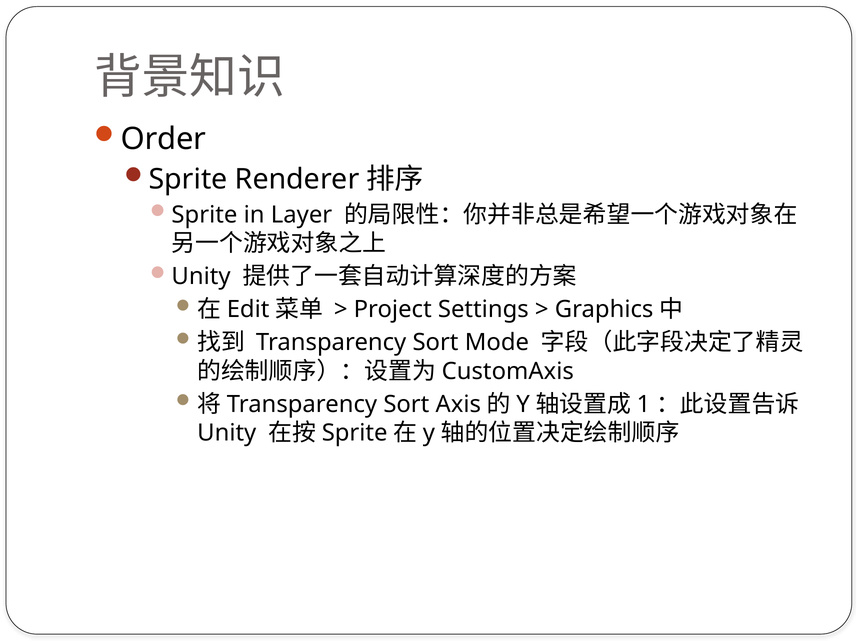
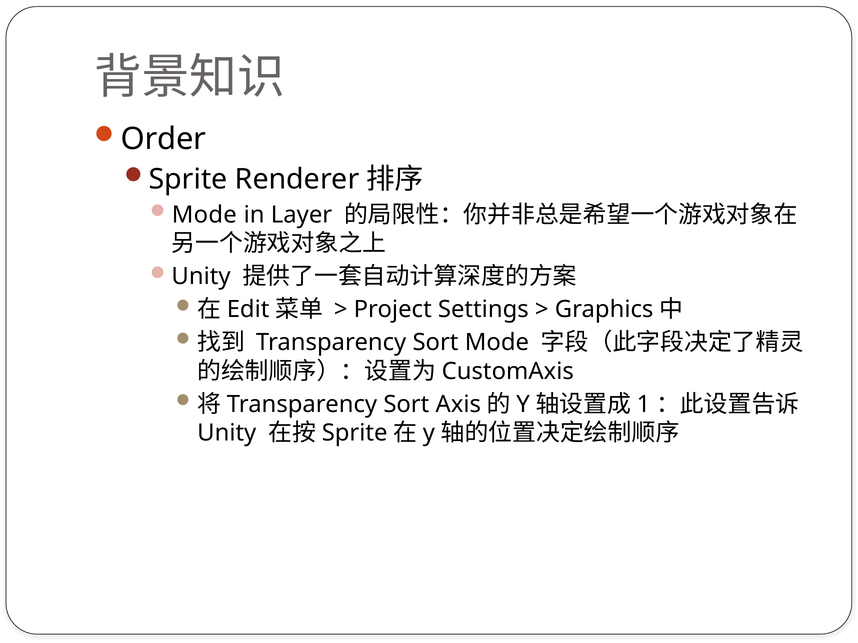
Sprite at (204, 215): Sprite -> Mode
